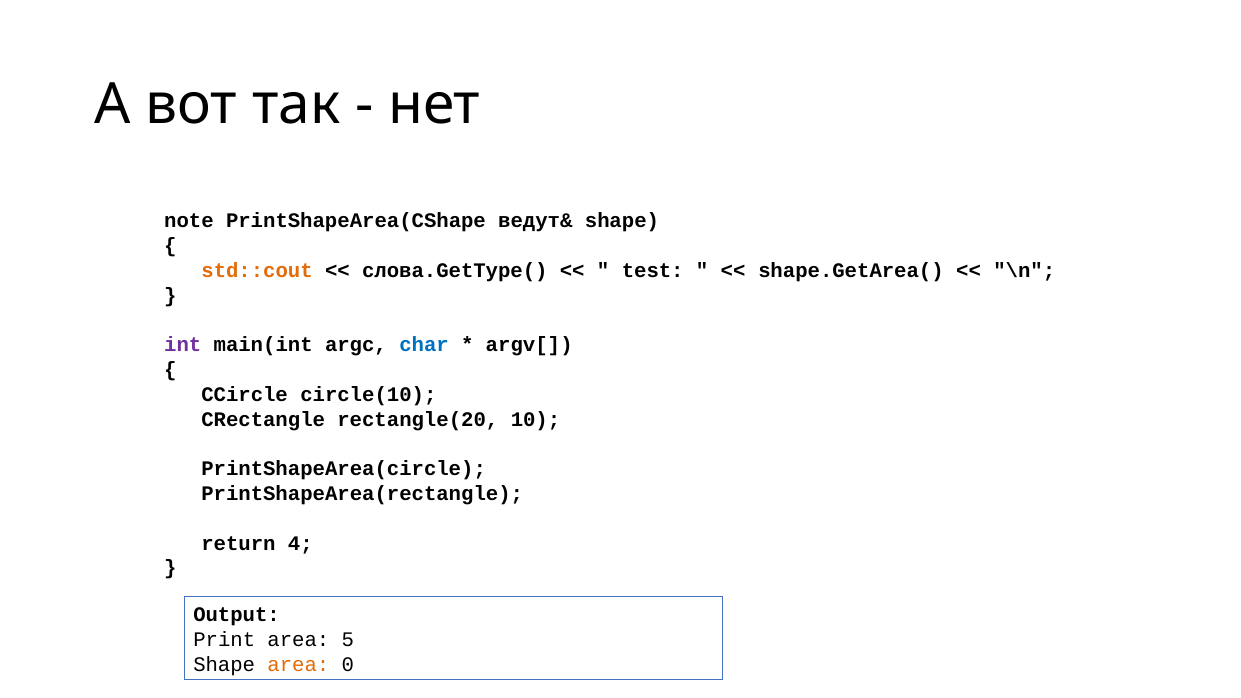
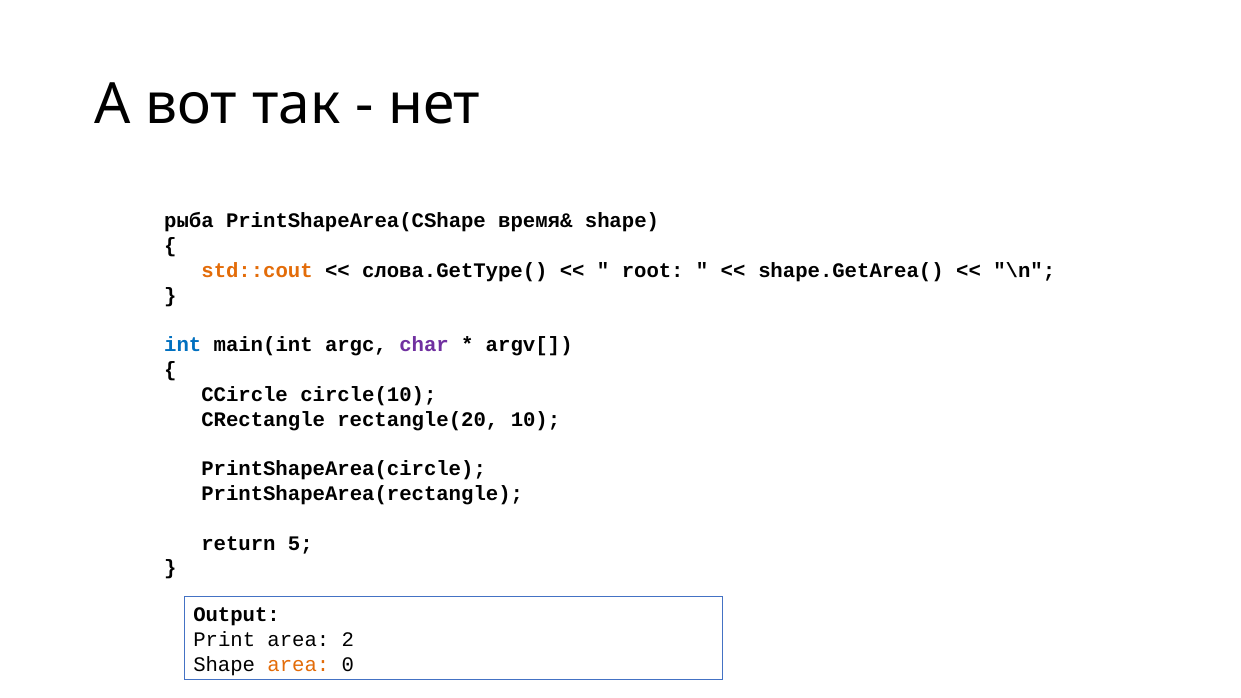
note: note -> рыба
ведут&: ведут& -> время&
test: test -> root
int colour: purple -> blue
char colour: blue -> purple
4: 4 -> 5
5: 5 -> 2
